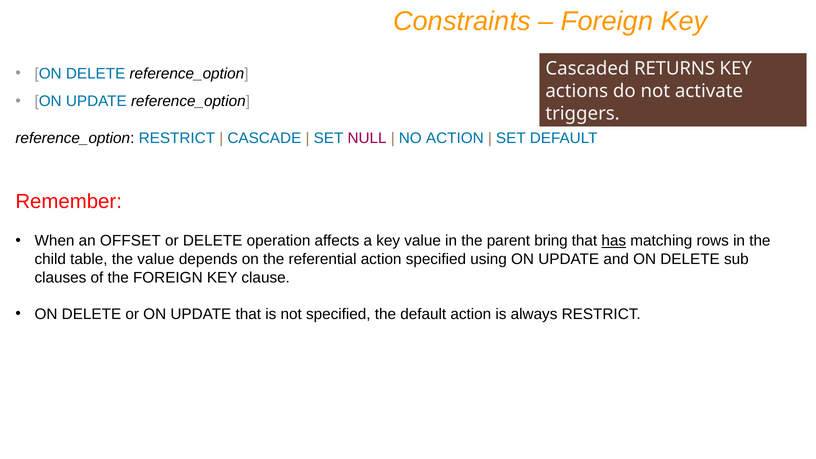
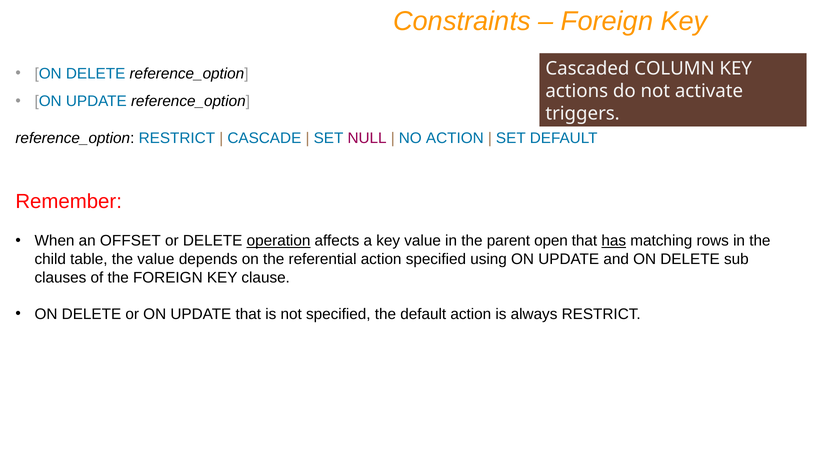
RETURNS: RETURNS -> COLUMN
operation underline: none -> present
bring: bring -> open
